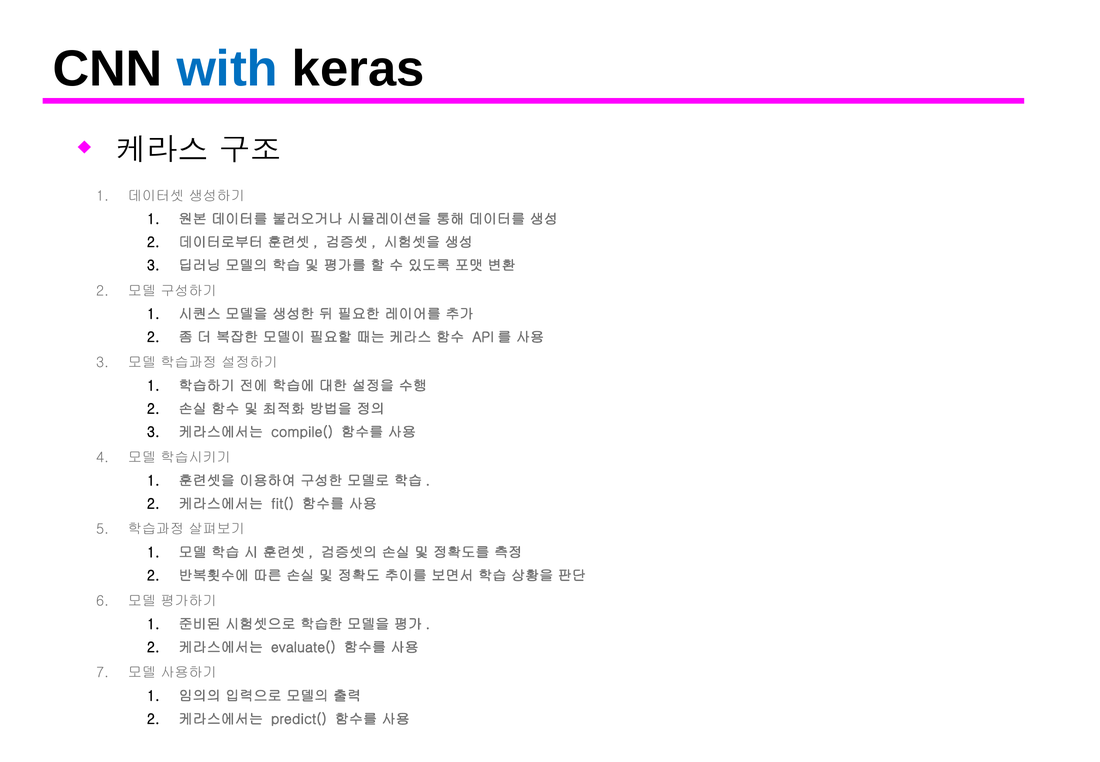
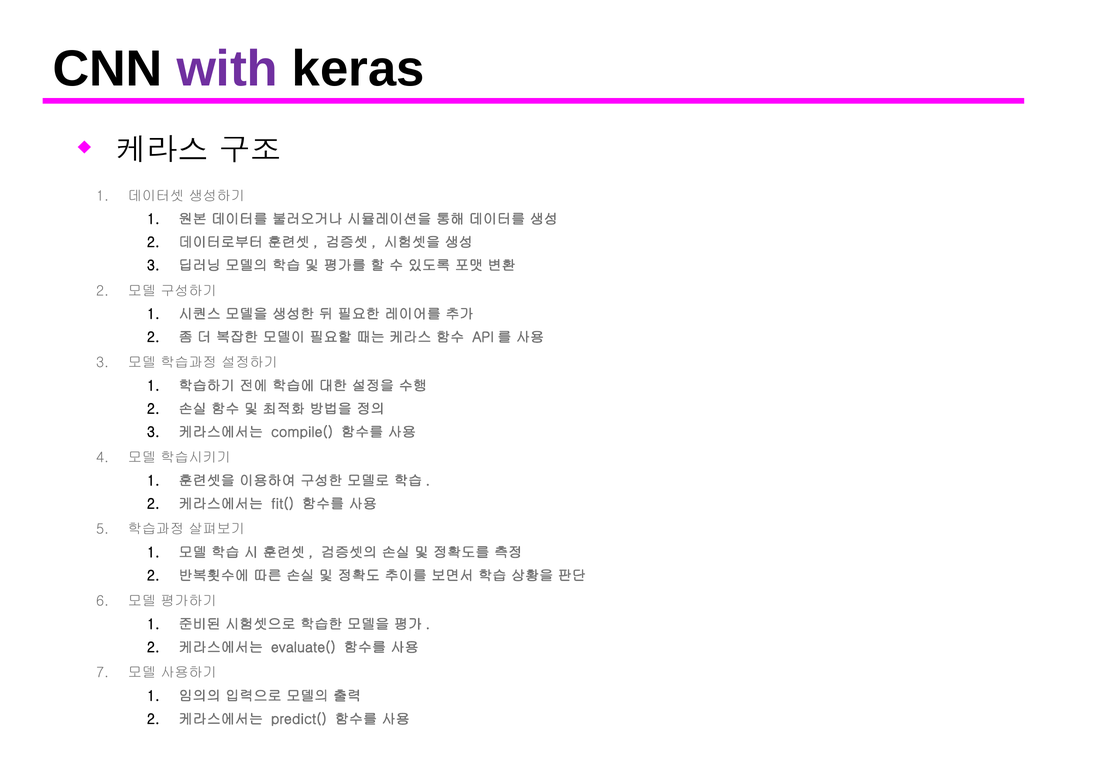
with colour: blue -> purple
